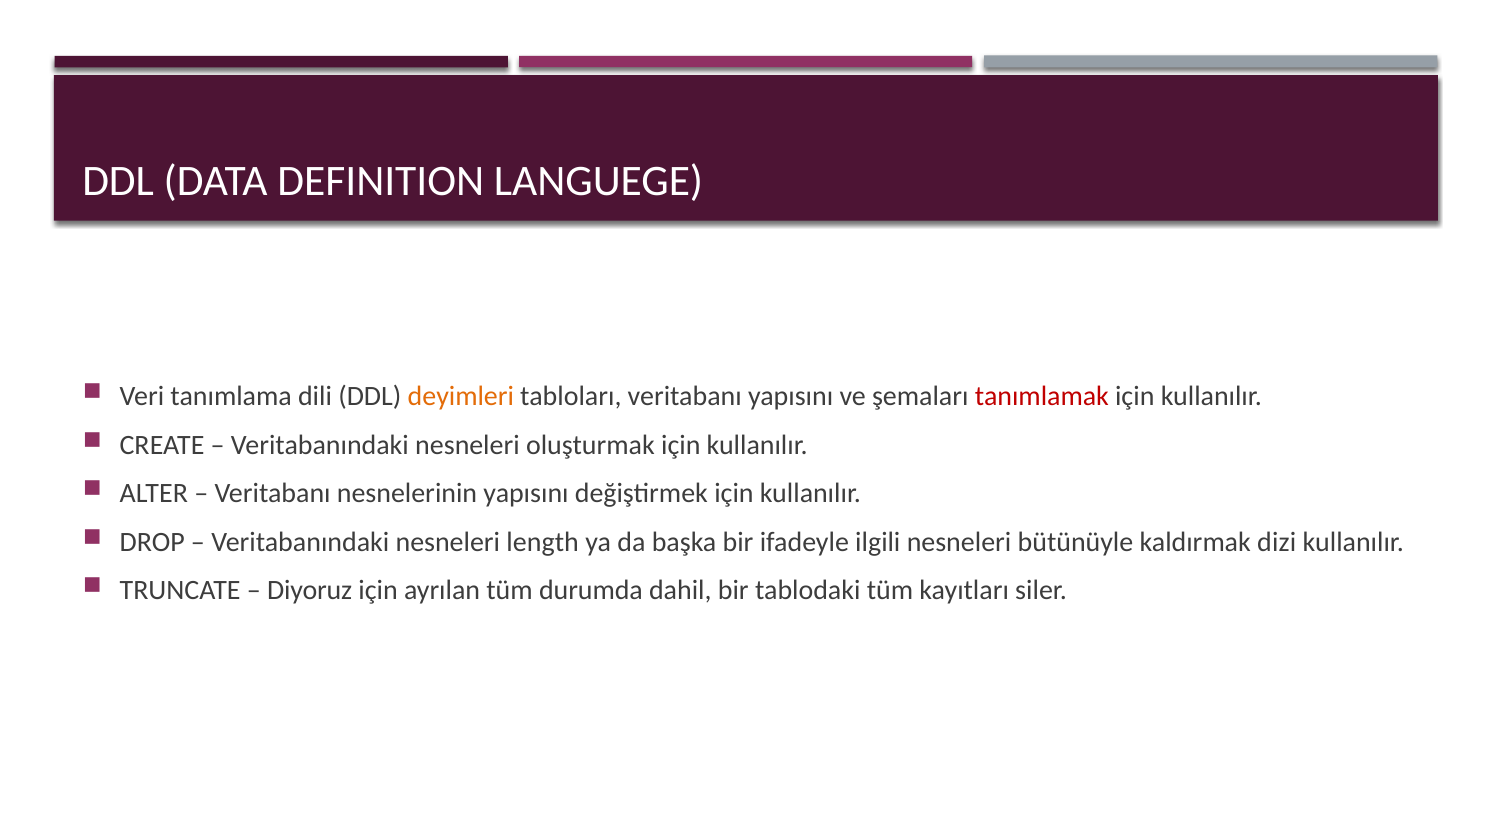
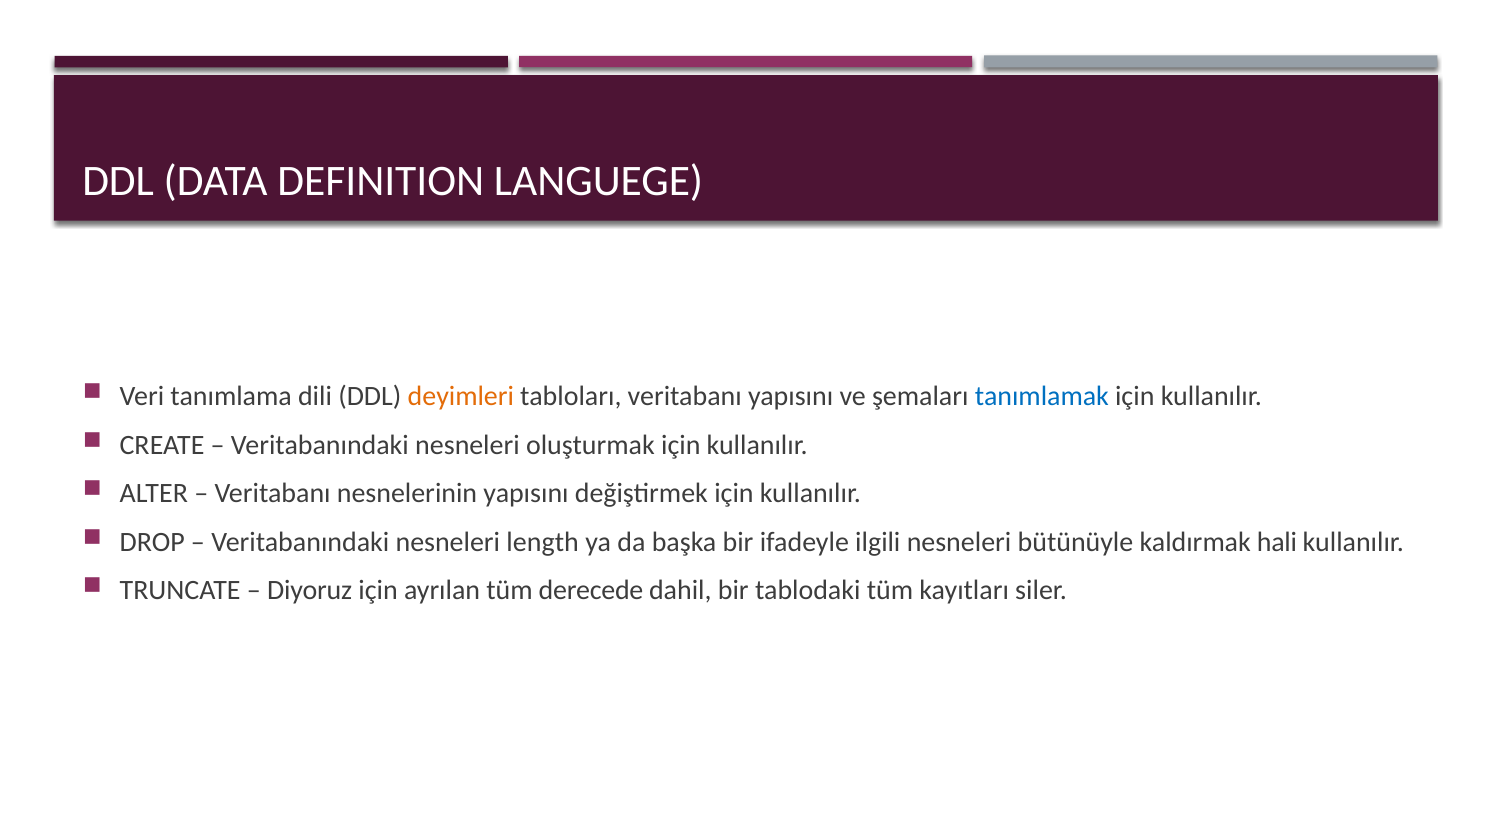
tanımlamak colour: red -> blue
dizi: dizi -> hali
durumda: durumda -> derecede
